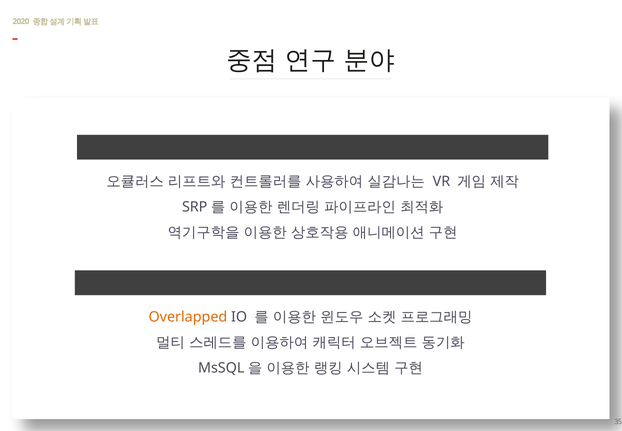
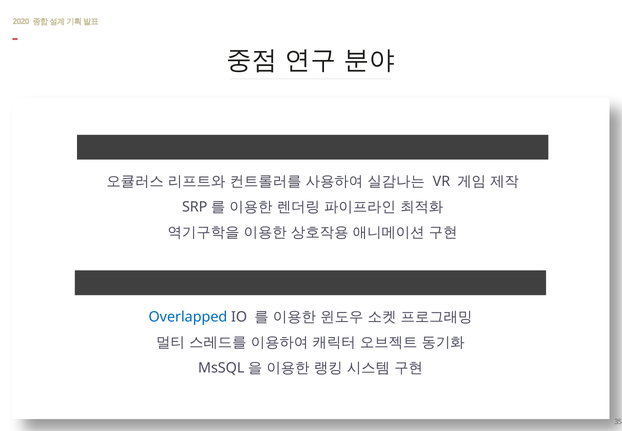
Overlapped colour: orange -> blue
